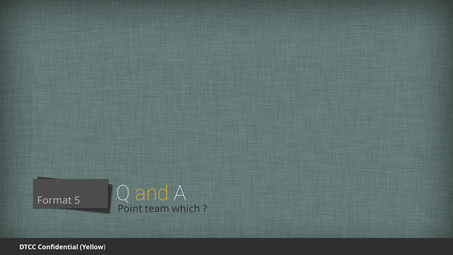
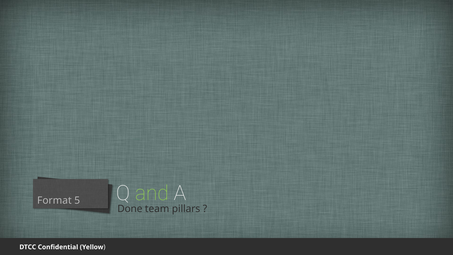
and colour: yellow -> light green
Point: Point -> Done
which: which -> pillars
